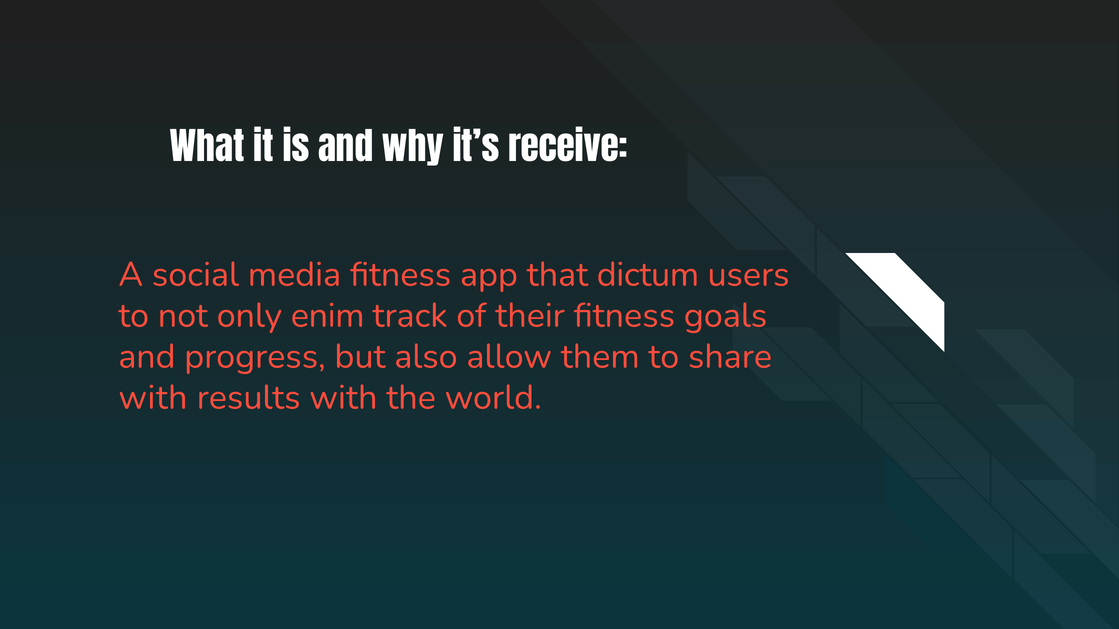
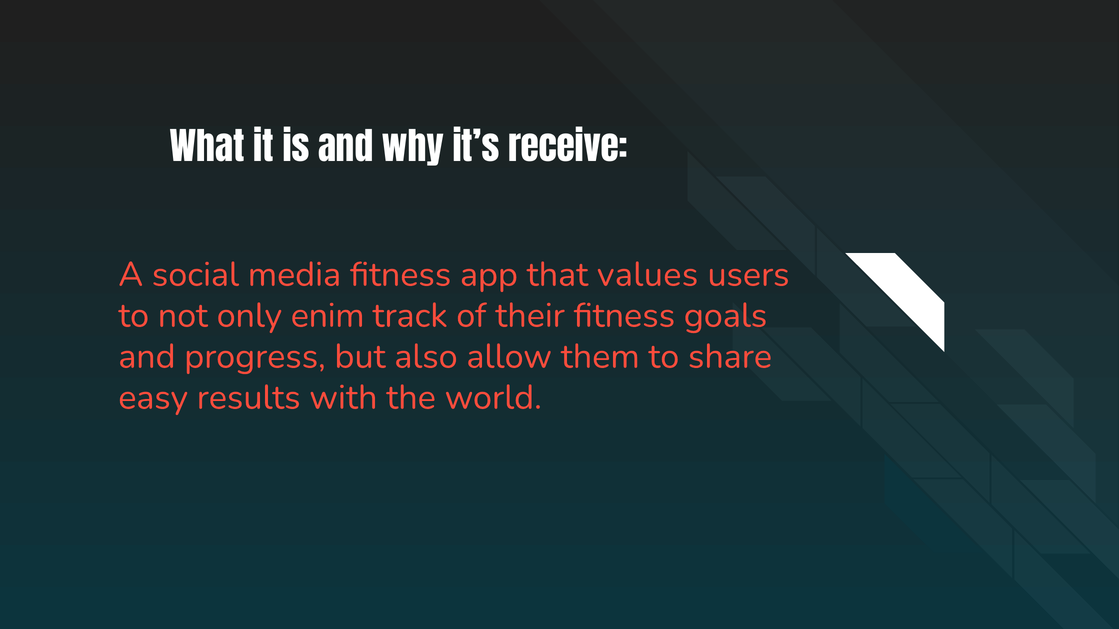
dictum: dictum -> values
with at (153, 398): with -> easy
